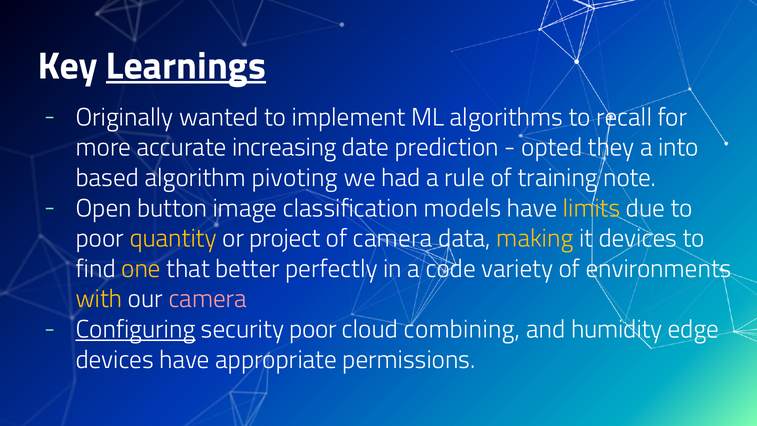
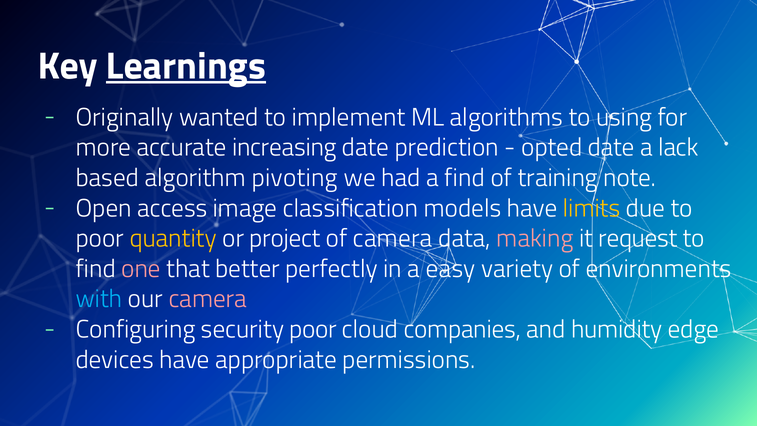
recall: recall -> using
opted they: they -> date
into: into -> lack
a rule: rule -> find
button: button -> access
making colour: yellow -> pink
it devices: devices -> request
one colour: yellow -> pink
code: code -> easy
with colour: yellow -> light blue
Configuring underline: present -> none
combining: combining -> companies
